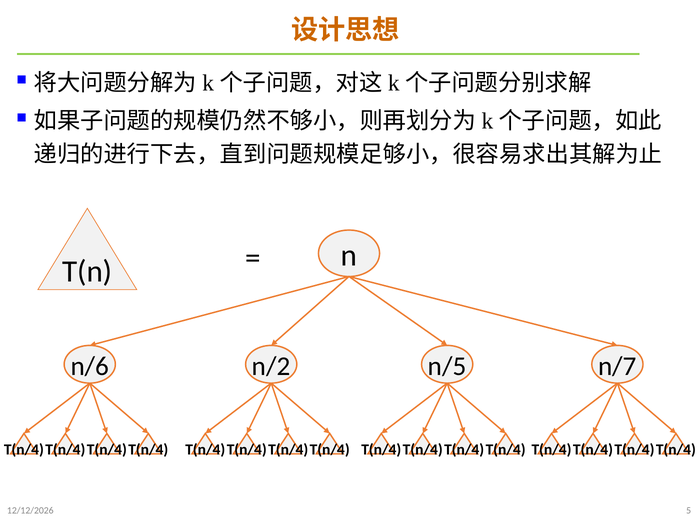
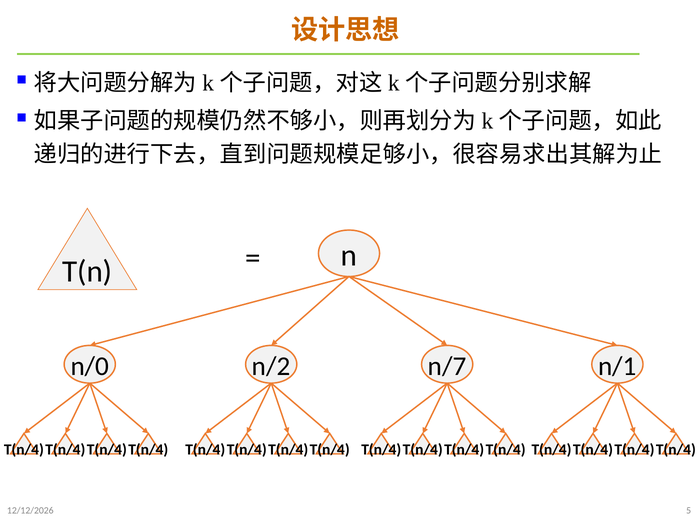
n/6: n/6 -> n/0
n/5: n/5 -> n/7
n/7: n/7 -> n/1
